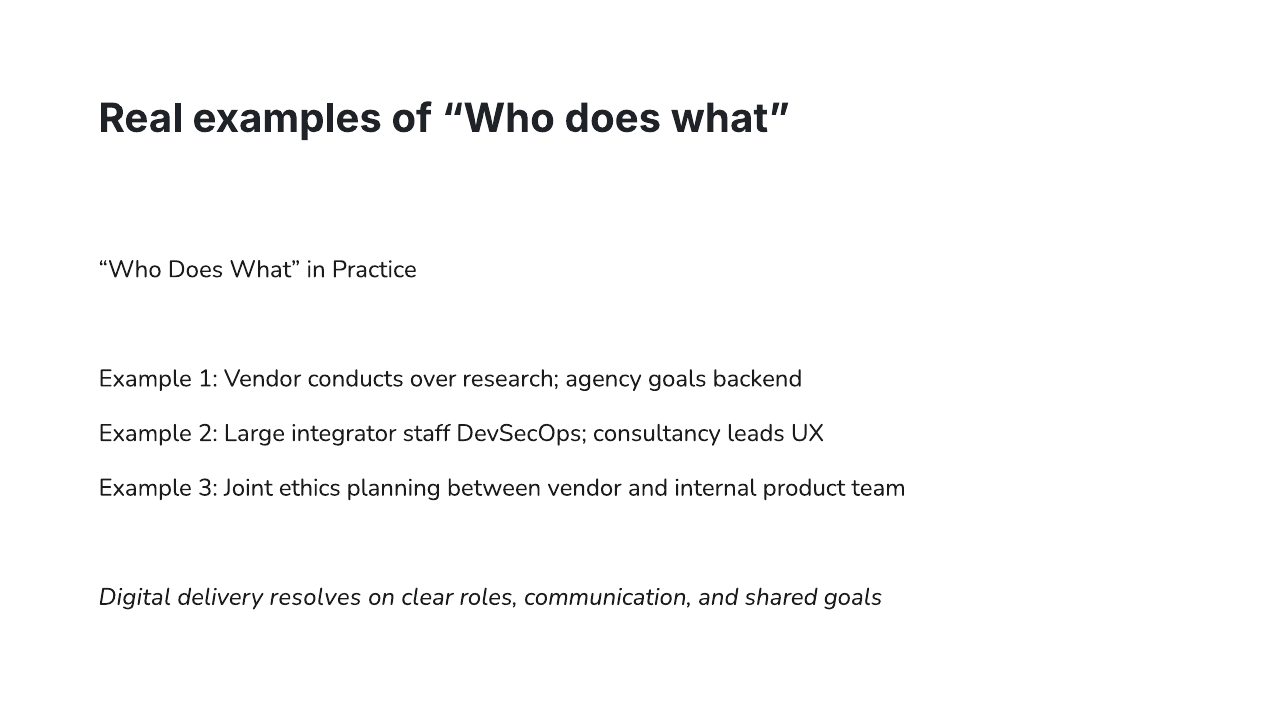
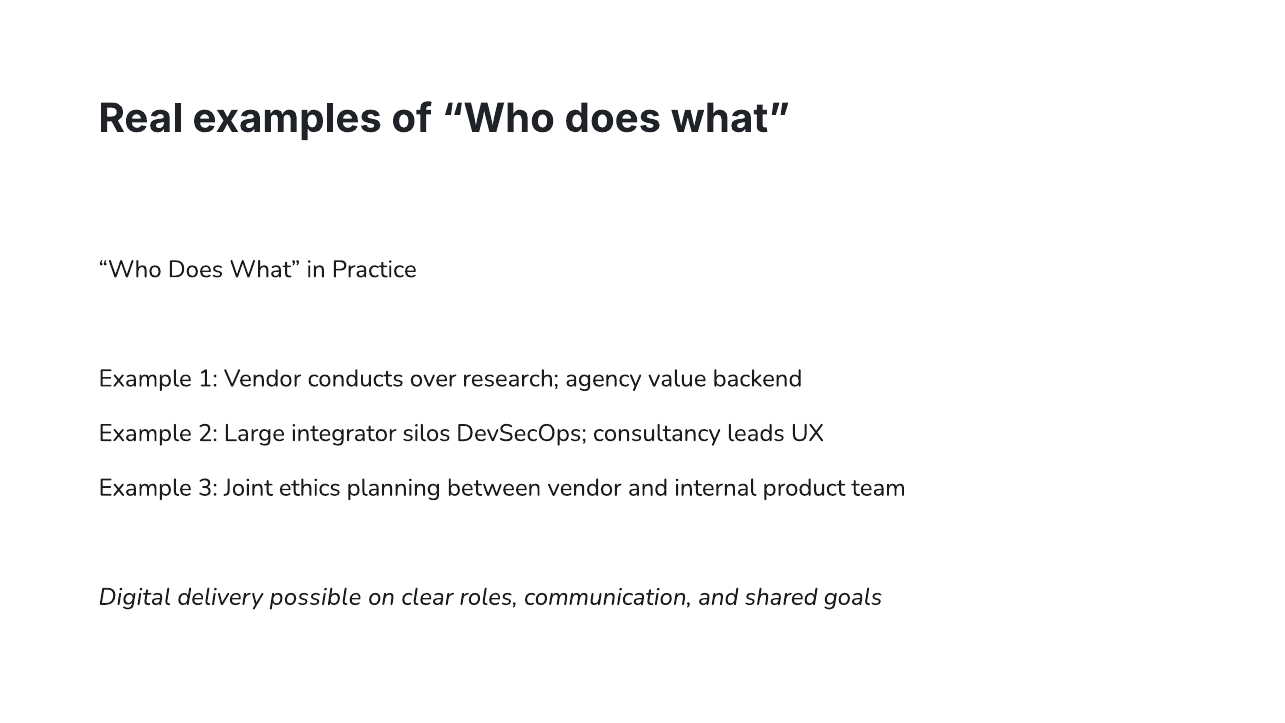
agency goals: goals -> value
staff: staff -> silos
resolves: resolves -> possible
